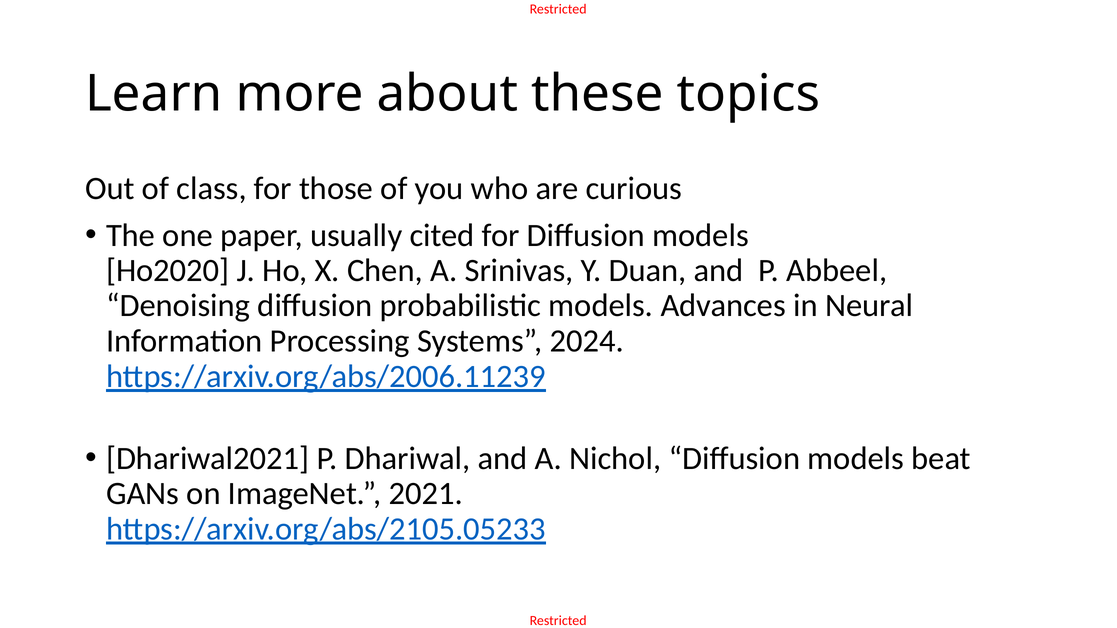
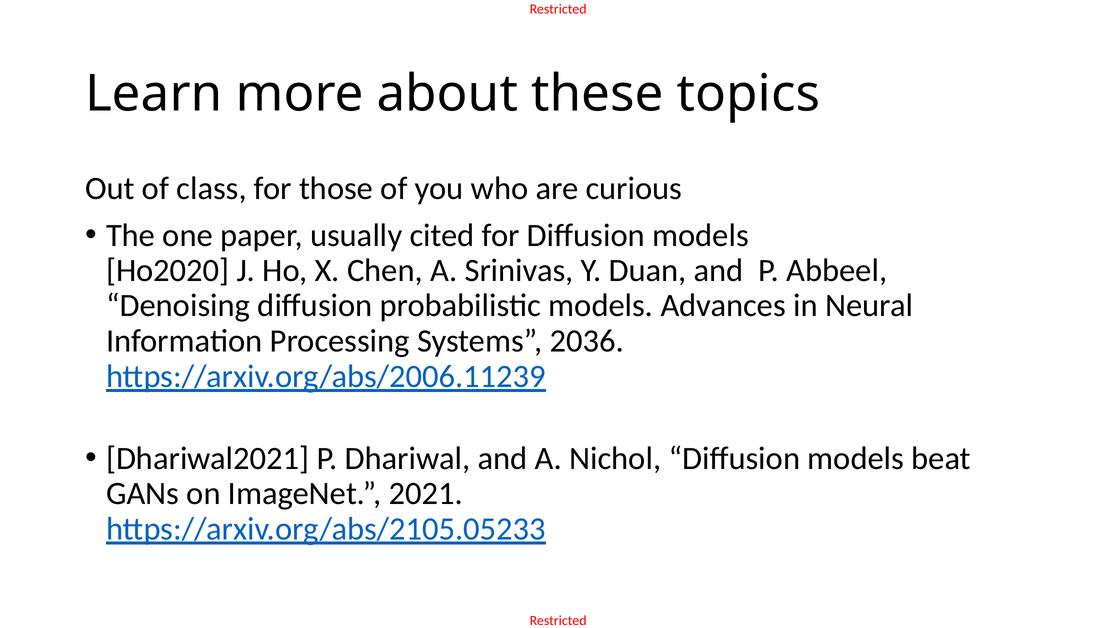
2024: 2024 -> 2036
